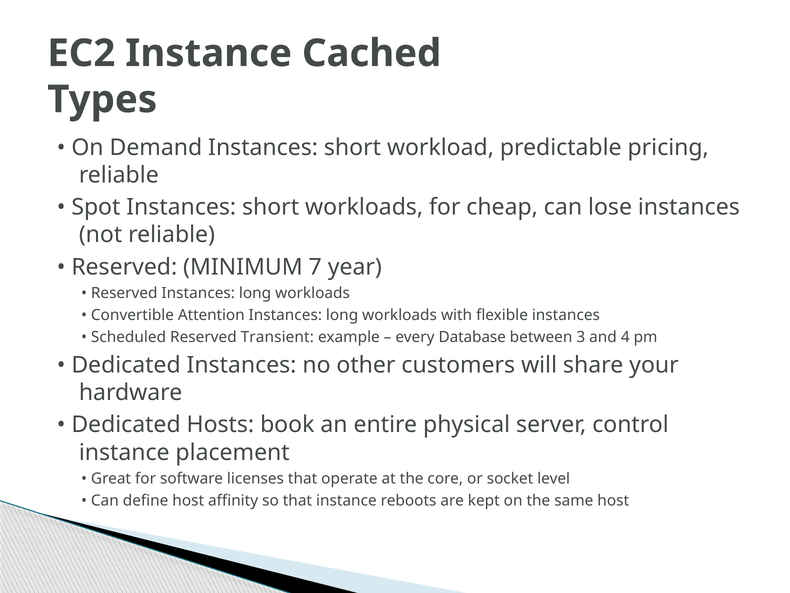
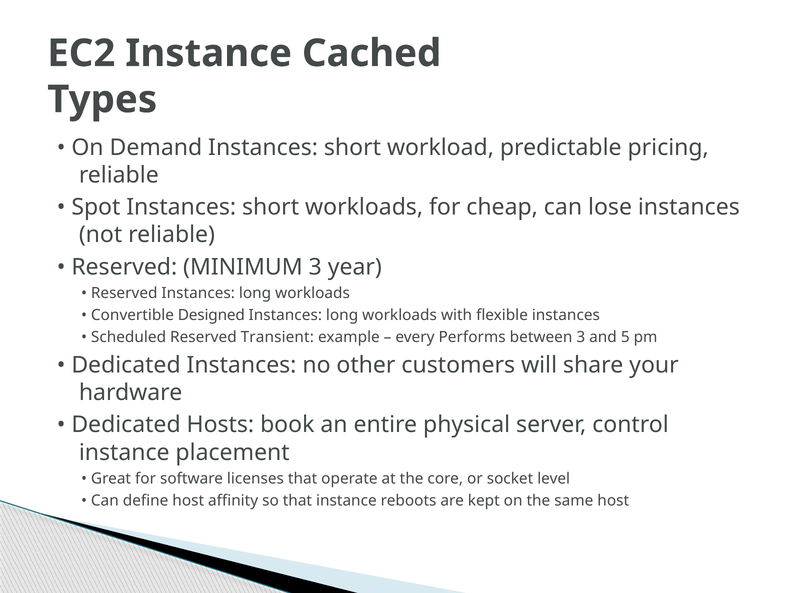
MINIMUM 7: 7 -> 3
Attention: Attention -> Designed
Database: Database -> Performs
4: 4 -> 5
